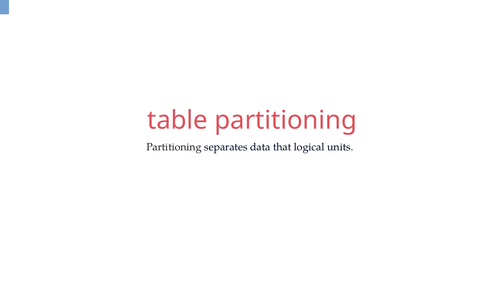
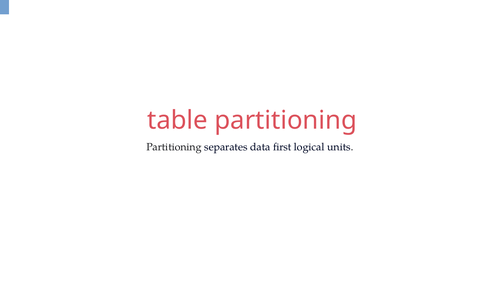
that: that -> first
